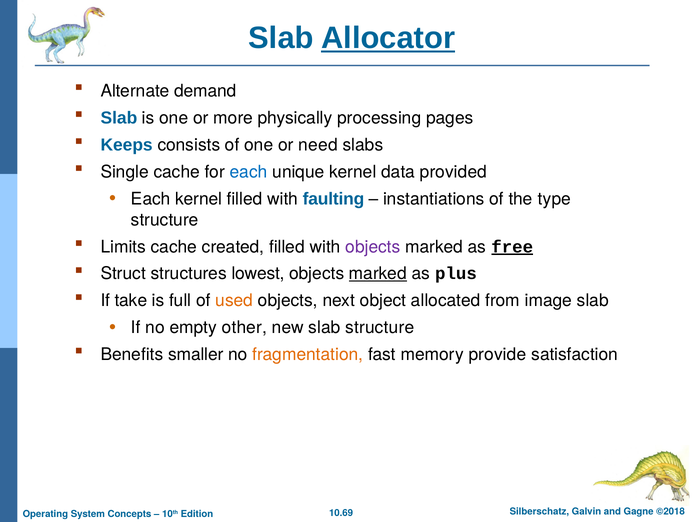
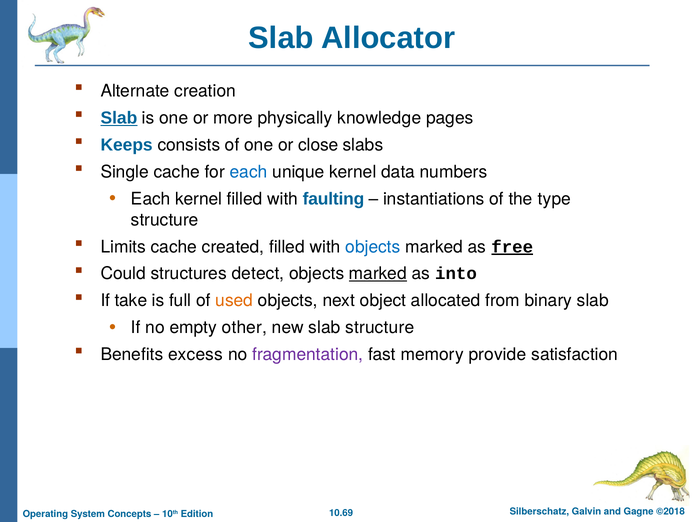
Allocator underline: present -> none
demand: demand -> creation
Slab at (119, 118) underline: none -> present
processing: processing -> knowledge
need: need -> close
provided: provided -> numbers
objects at (373, 247) colour: purple -> blue
Struct: Struct -> Could
lowest: lowest -> detect
plus: plus -> into
image: image -> binary
smaller: smaller -> excess
fragmentation colour: orange -> purple
